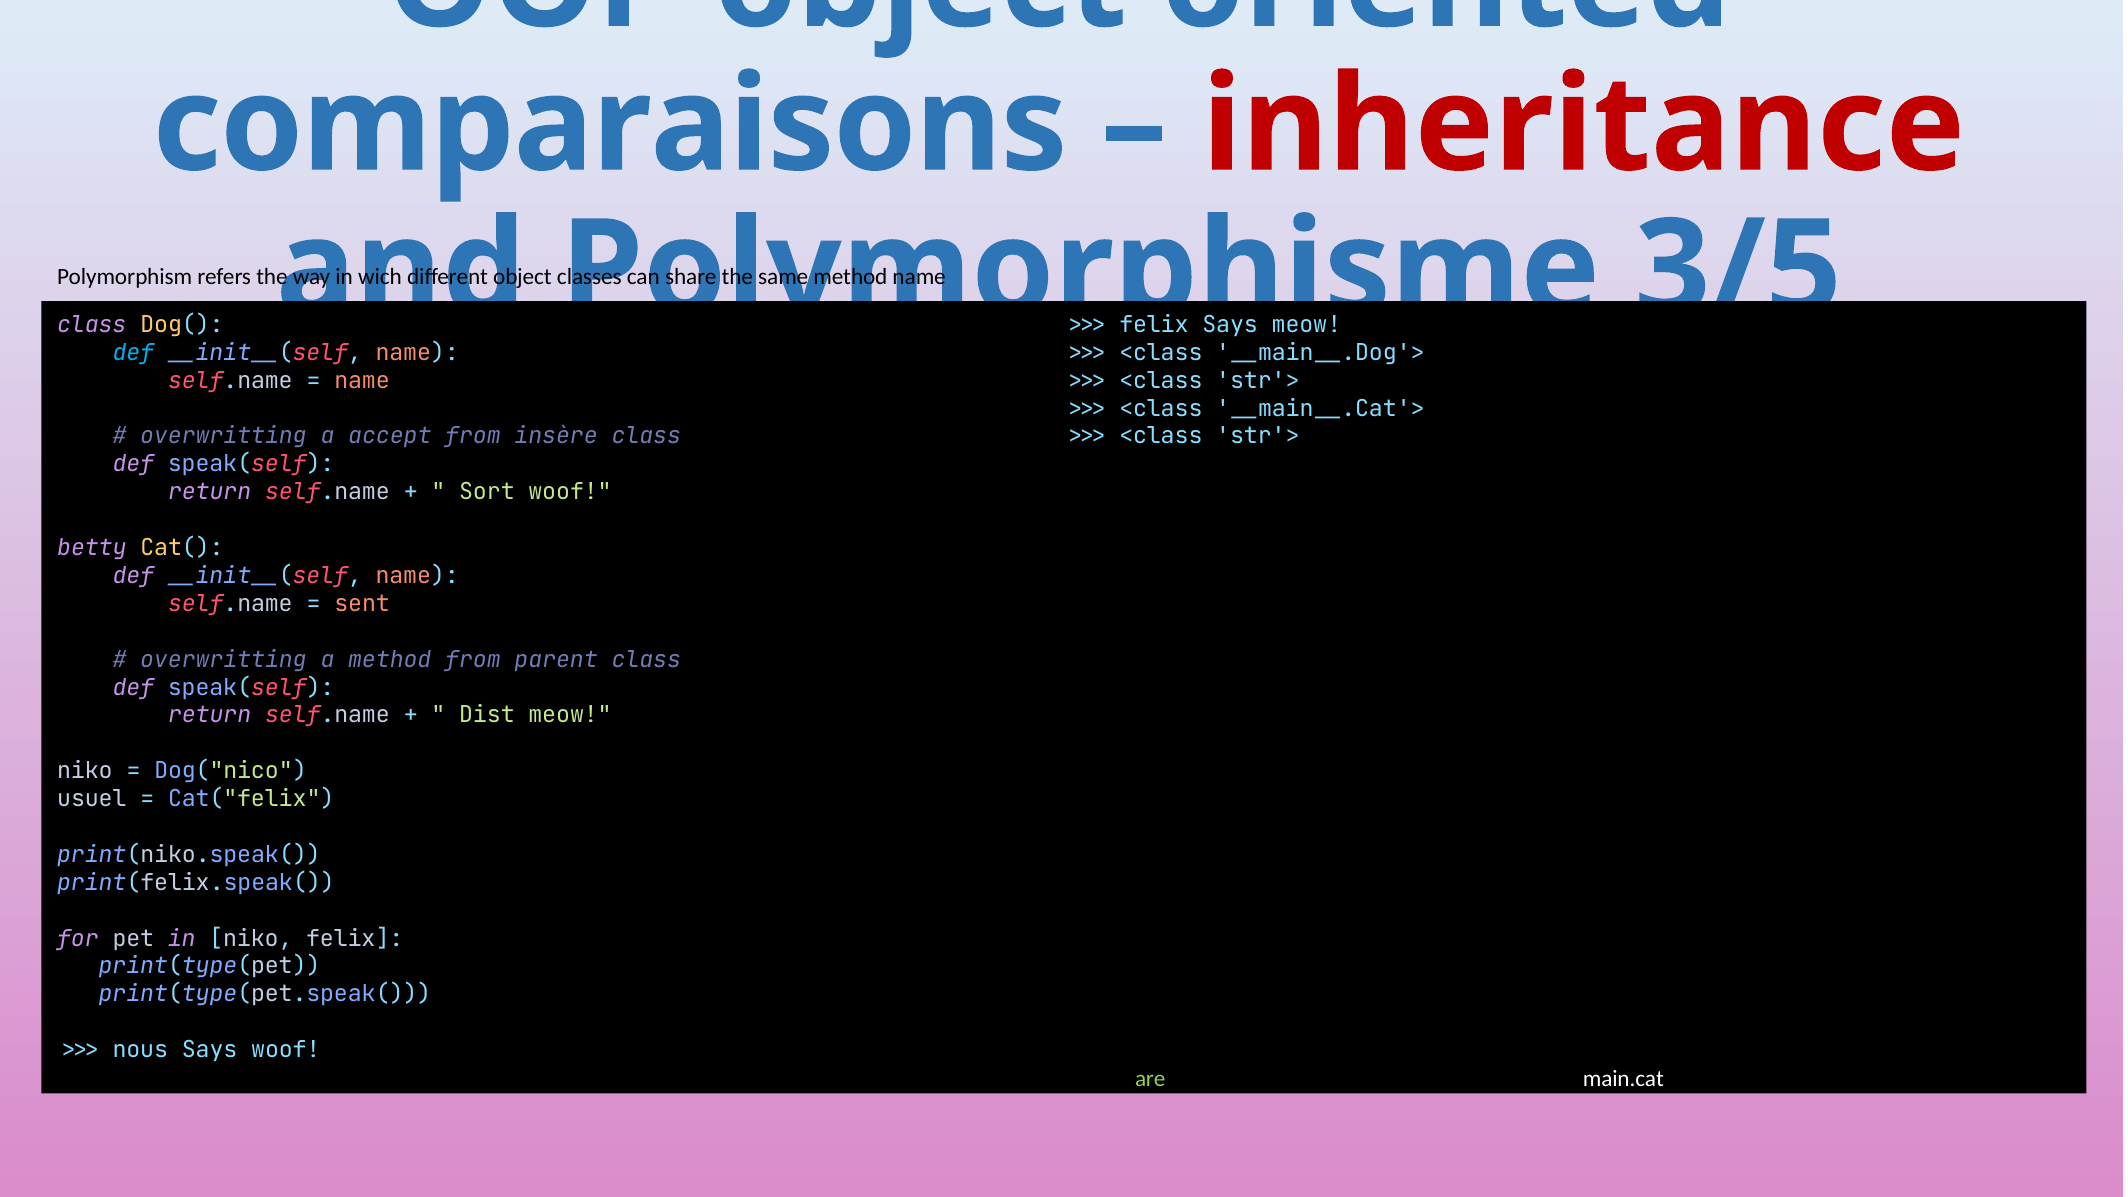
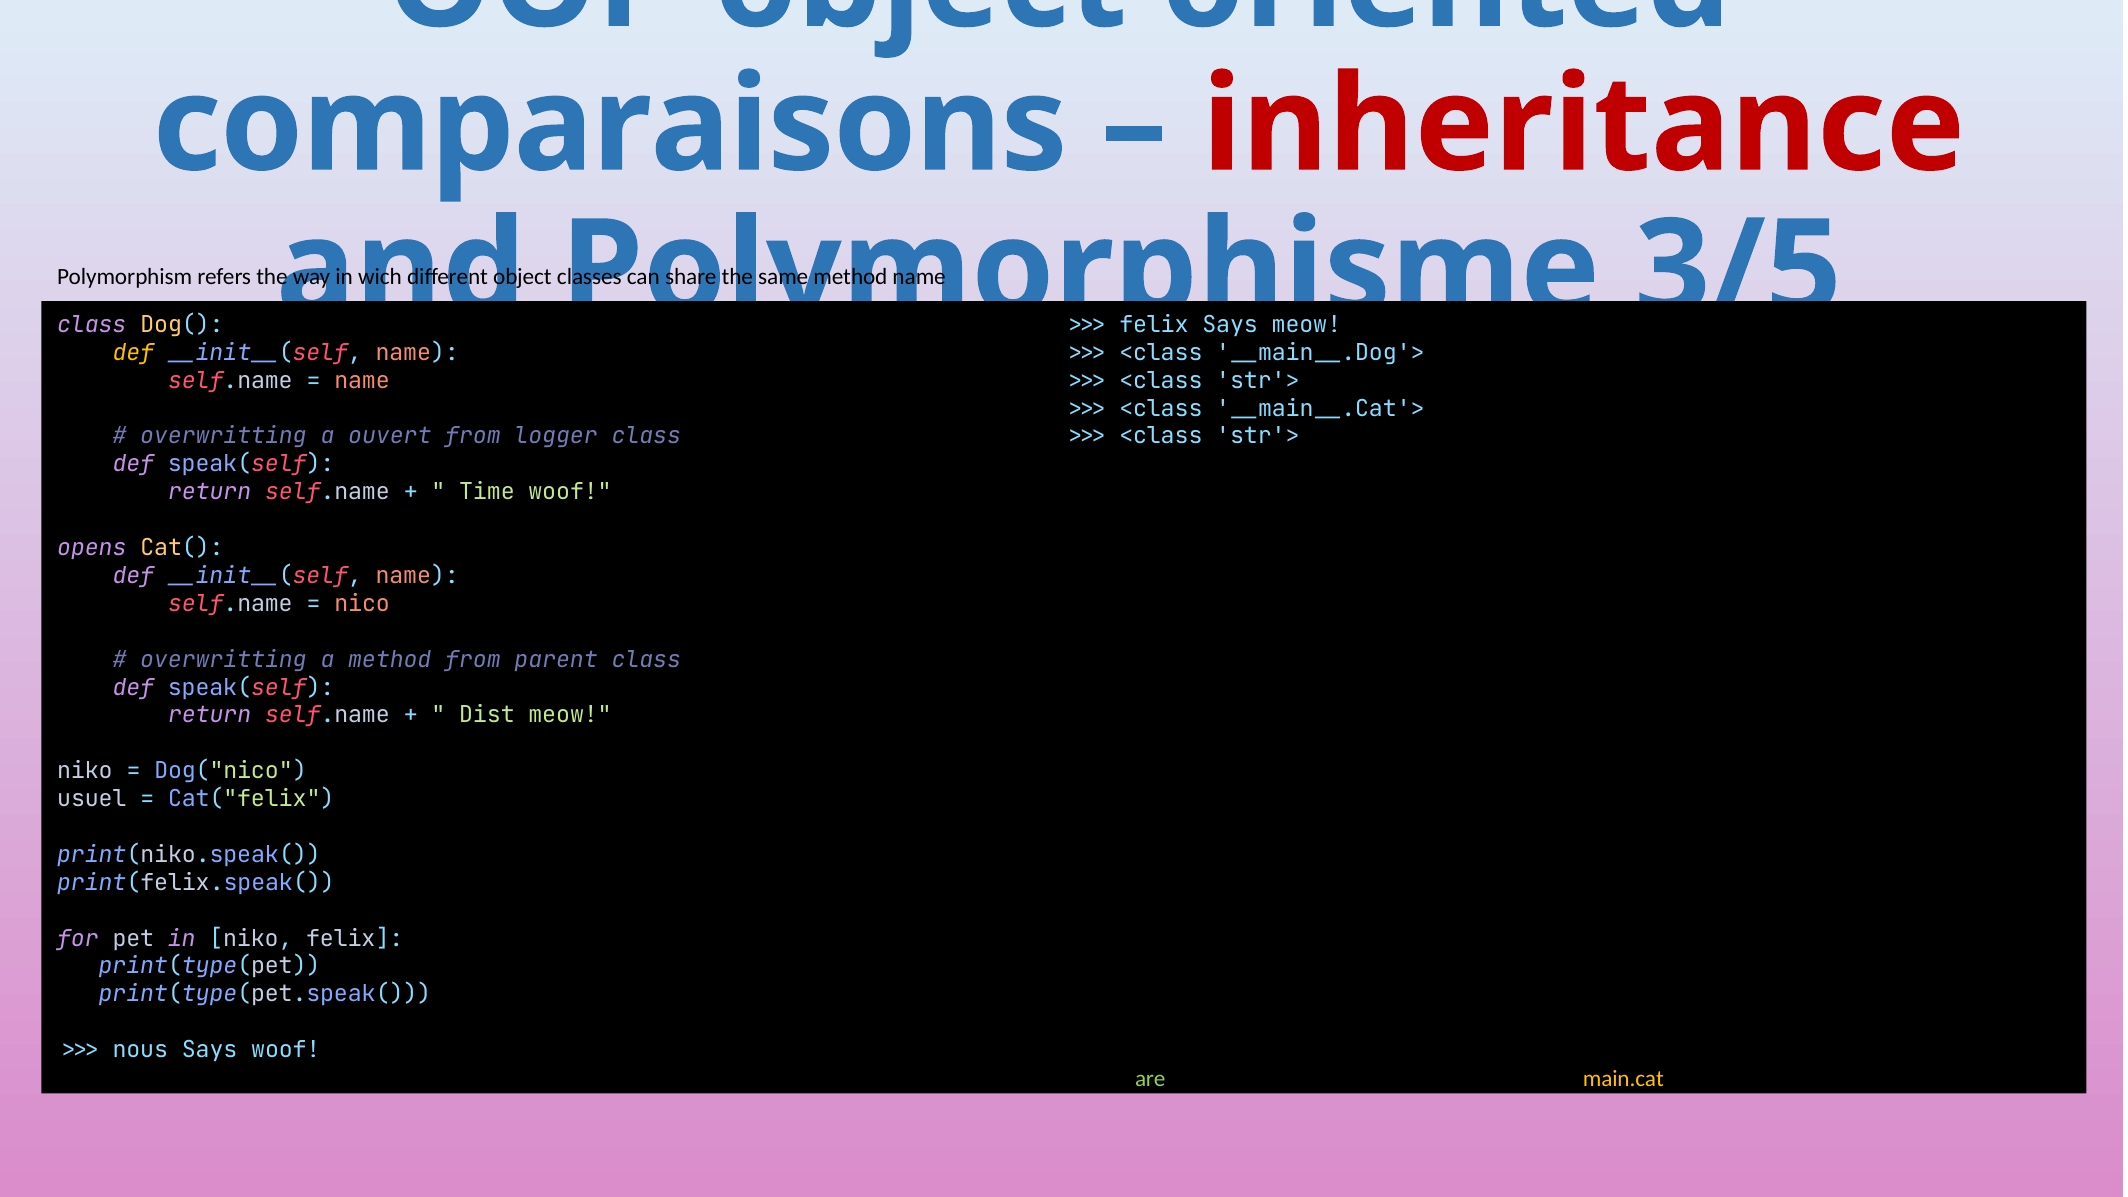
def at (133, 353) colour: light blue -> yellow
accept: accept -> ouvert
insère: insère -> logger
Sort: Sort -> Time
betty: betty -> opens
sent: sent -> nico
main.cat colour: white -> yellow
